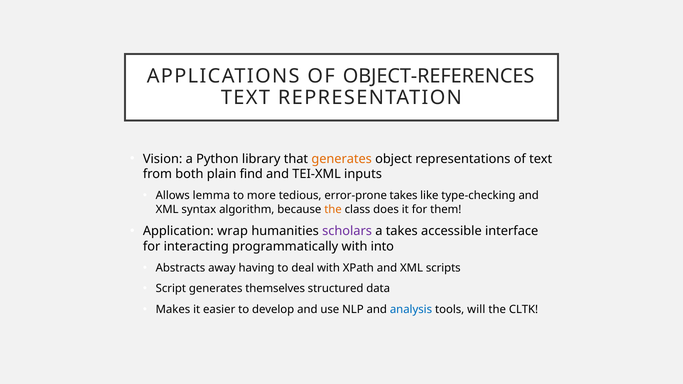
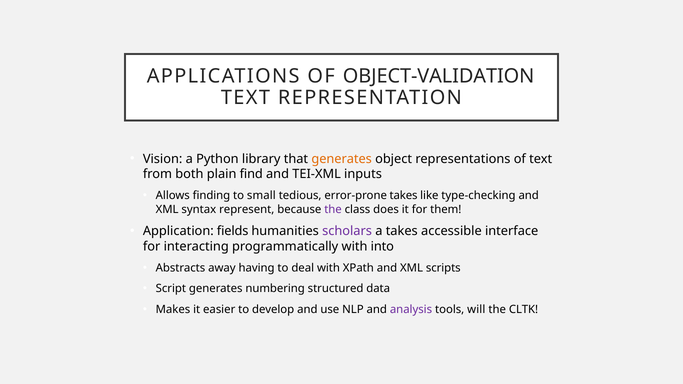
OBJECT-REFERENCES: OBJECT-REFERENCES -> OBJECT-VALIDATION
lemma: lemma -> finding
more: more -> small
algorithm: algorithm -> represent
the at (333, 209) colour: orange -> purple
wrap: wrap -> fields
themselves: themselves -> numbering
analysis colour: blue -> purple
